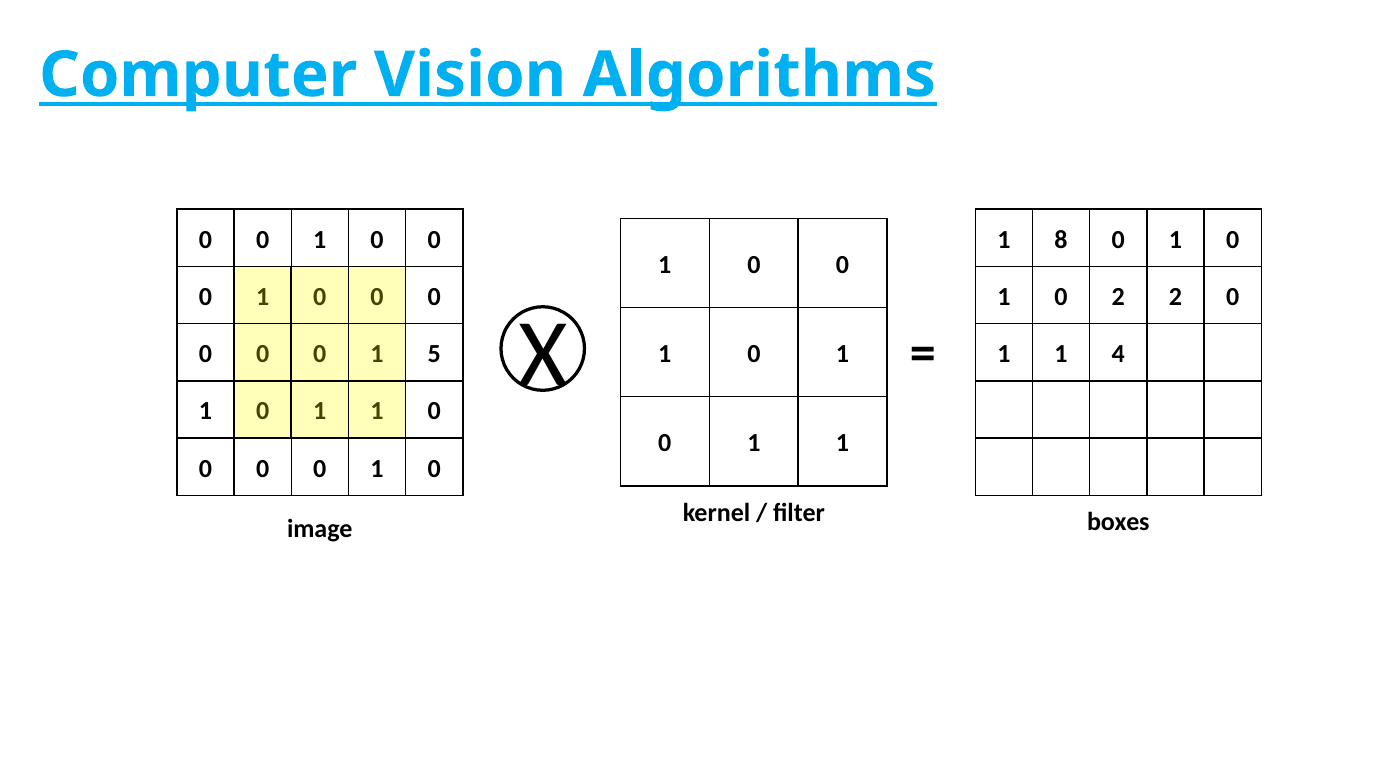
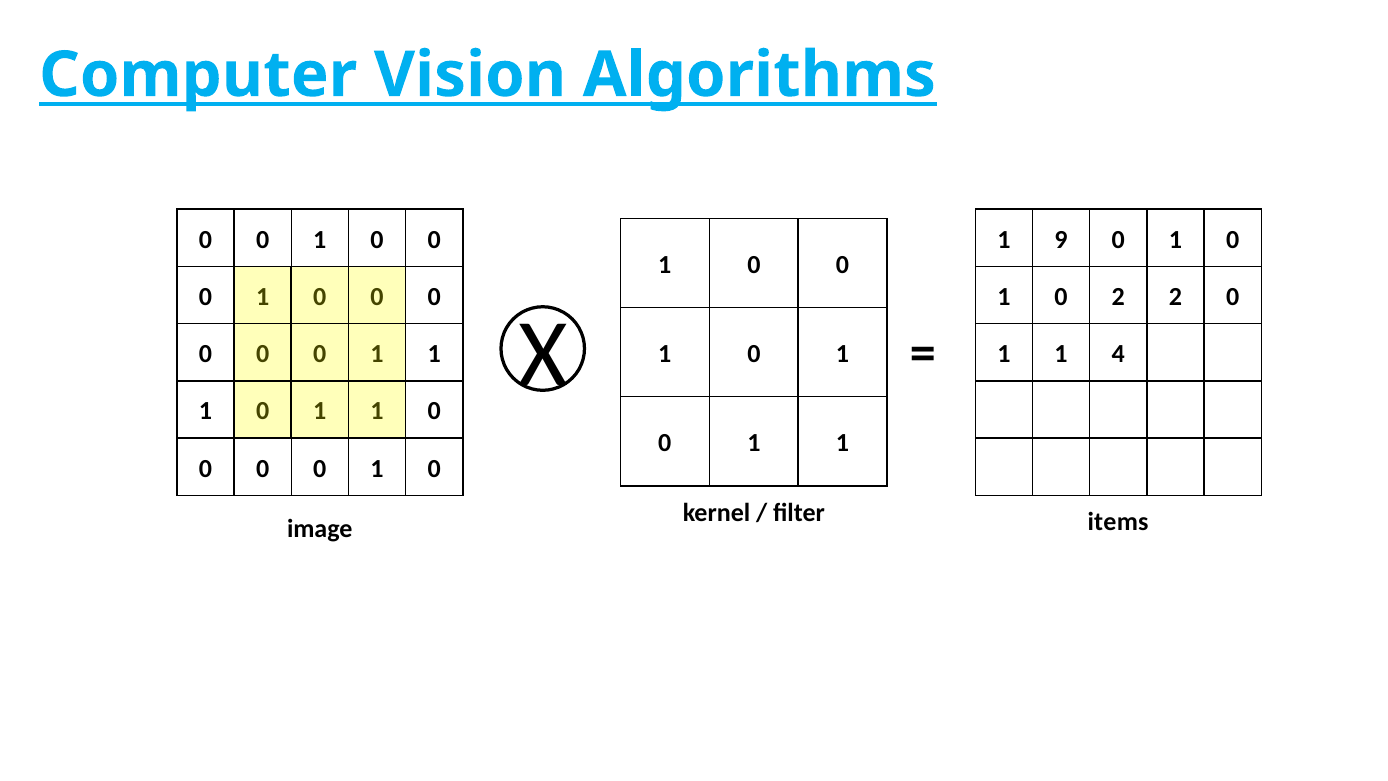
8: 8 -> 9
5 at (434, 354): 5 -> 1
boxes: boxes -> items
